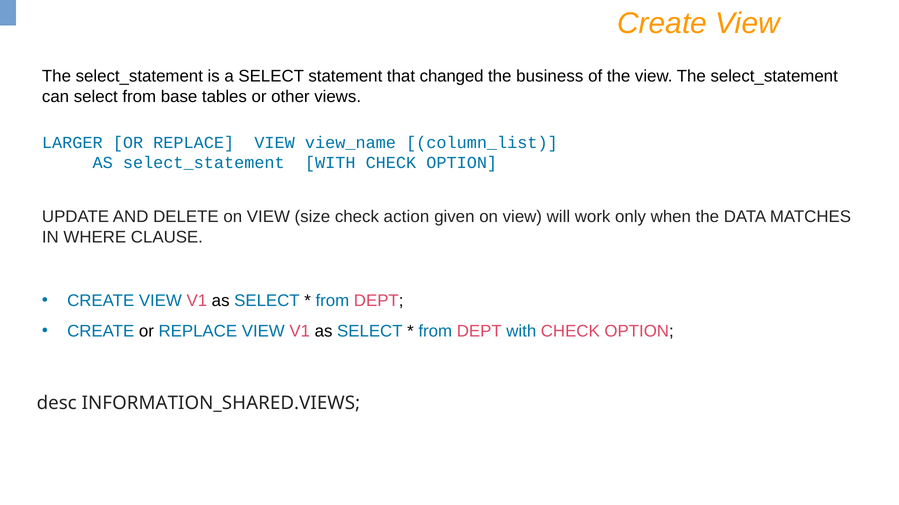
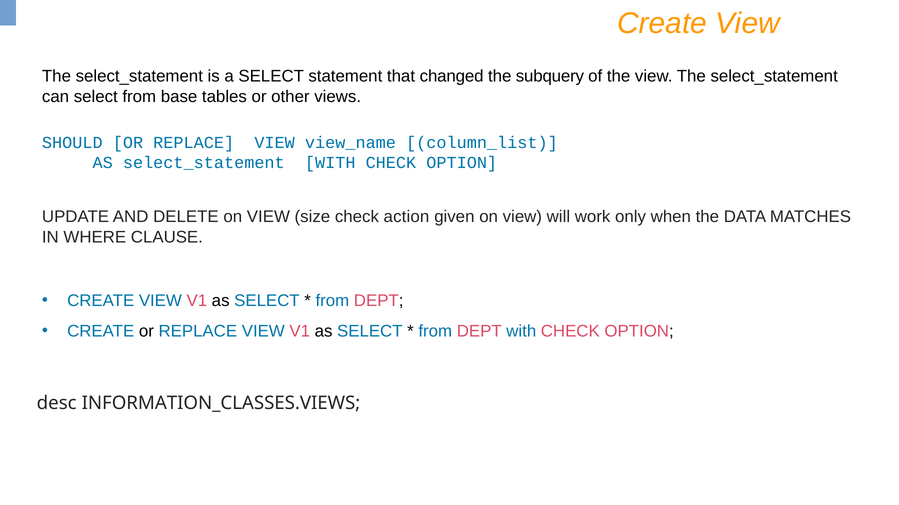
business: business -> subquery
LARGER: LARGER -> SHOULD
INFORMATION_SHARED.VIEWS: INFORMATION_SHARED.VIEWS -> INFORMATION_CLASSES.VIEWS
